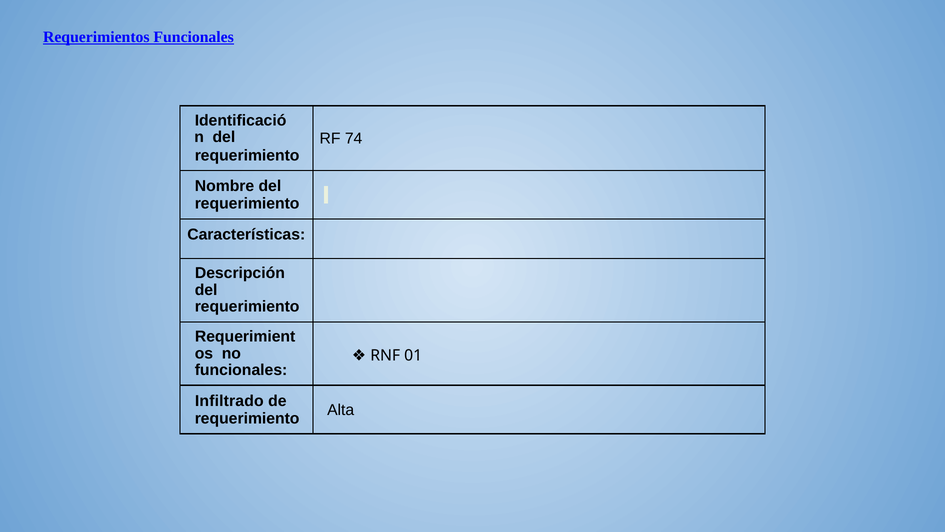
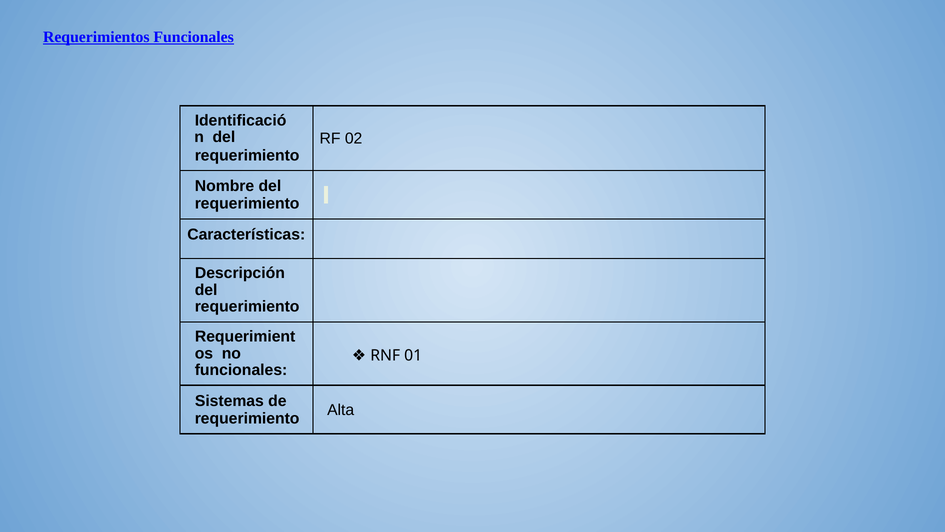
74: 74 -> 02
Infiltrado: Infiltrado -> Sistemas
